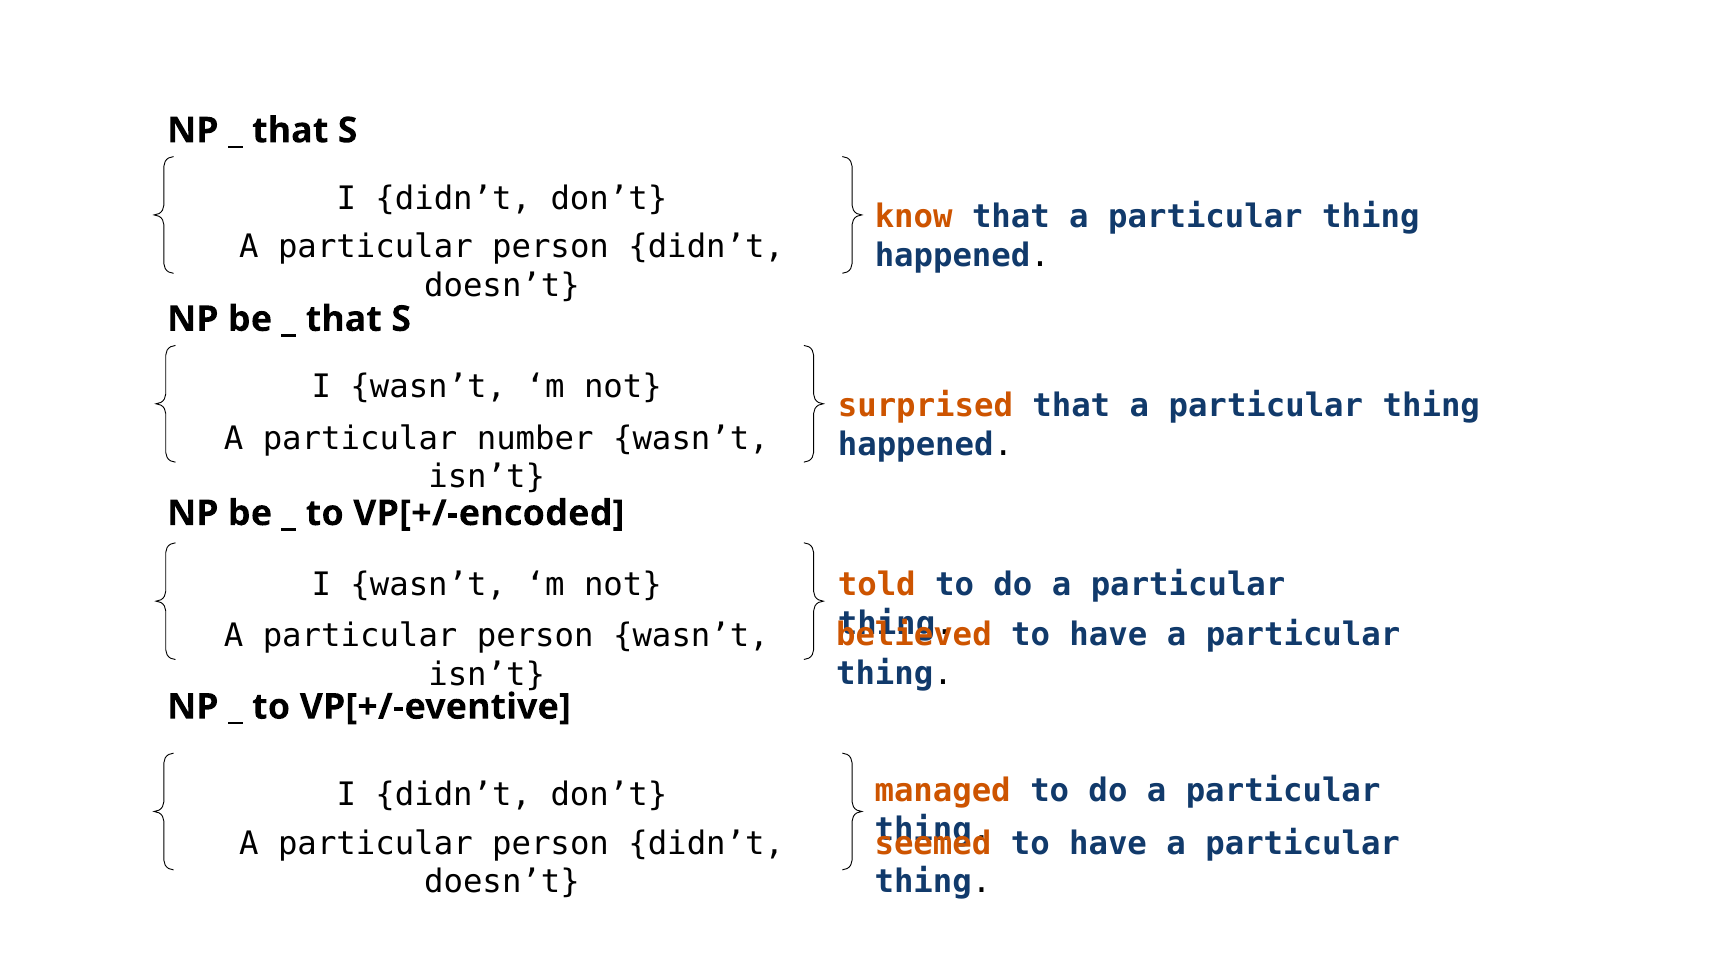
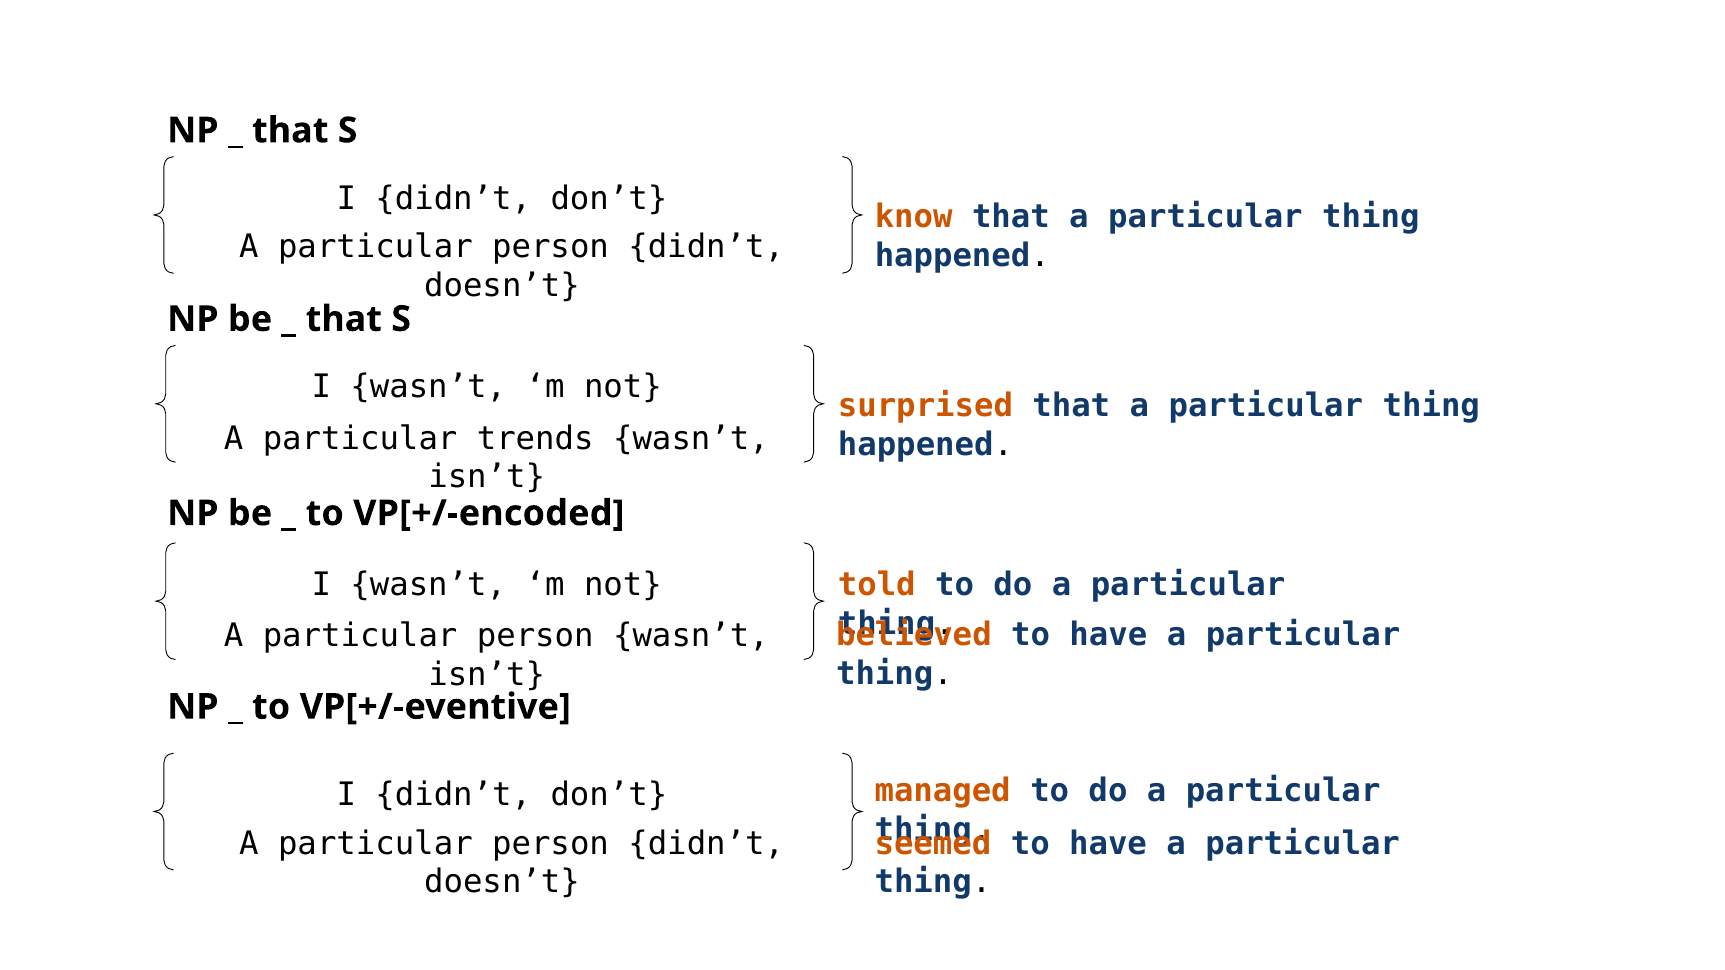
number: number -> trends
